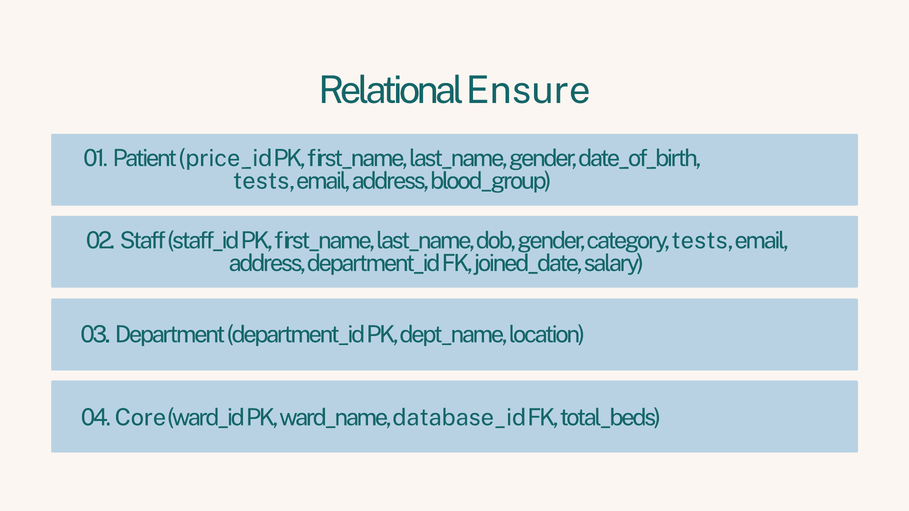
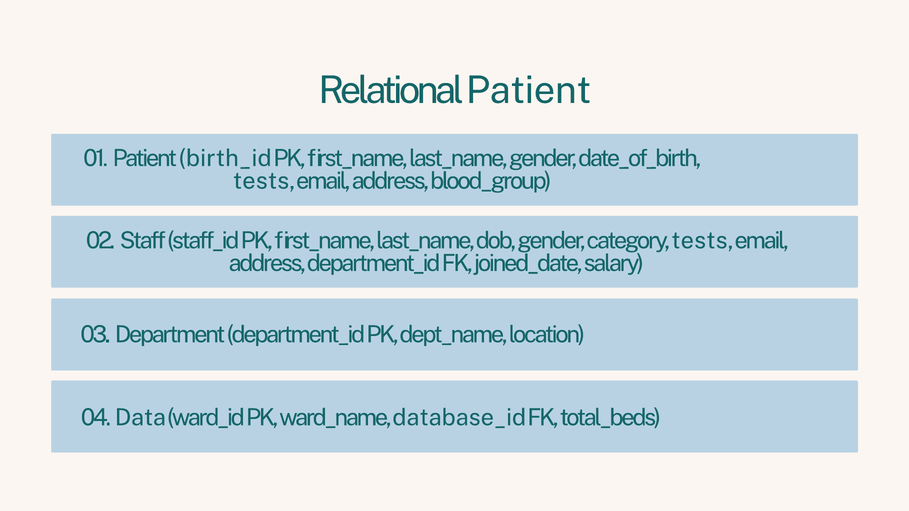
Relational Ensure: Ensure -> Patient
price_id: price_id -> birth_id
Core: Core -> Data
